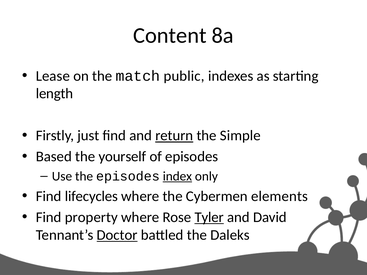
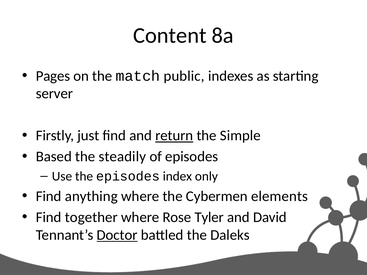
Lease: Lease -> Pages
length: length -> server
yourself: yourself -> steadily
index underline: present -> none
lifecycles: lifecycles -> anything
property: property -> together
Tyler underline: present -> none
